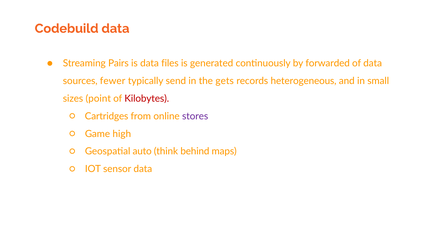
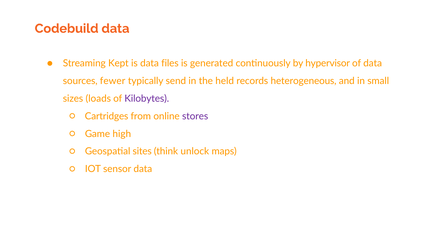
Pairs: Pairs -> Kept
forwarded: forwarded -> hypervisor
gets: gets -> held
point: point -> loads
Kilobytes colour: red -> purple
auto: auto -> sites
behind: behind -> unlock
